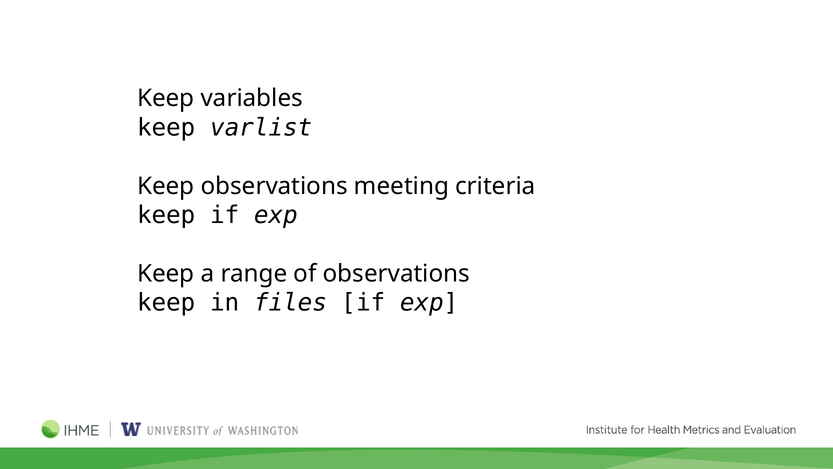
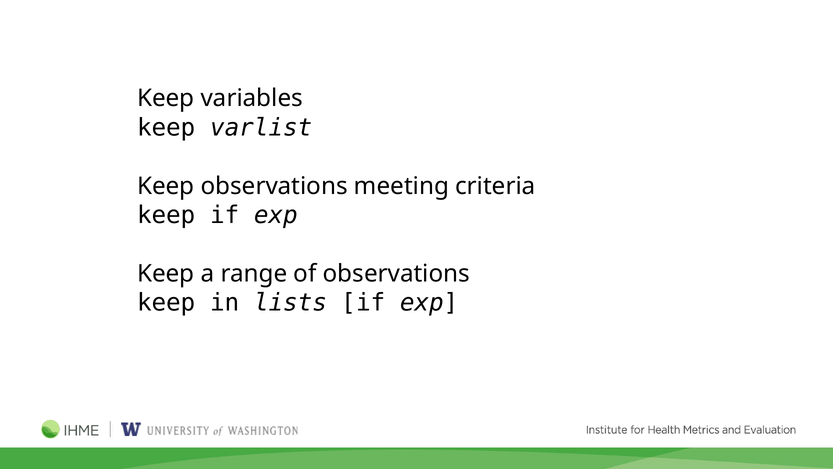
files: files -> lists
